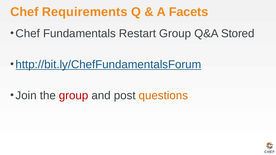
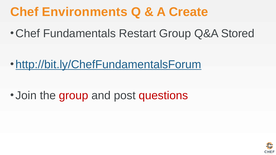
Requirements: Requirements -> Environments
Facets: Facets -> Create
questions colour: orange -> red
